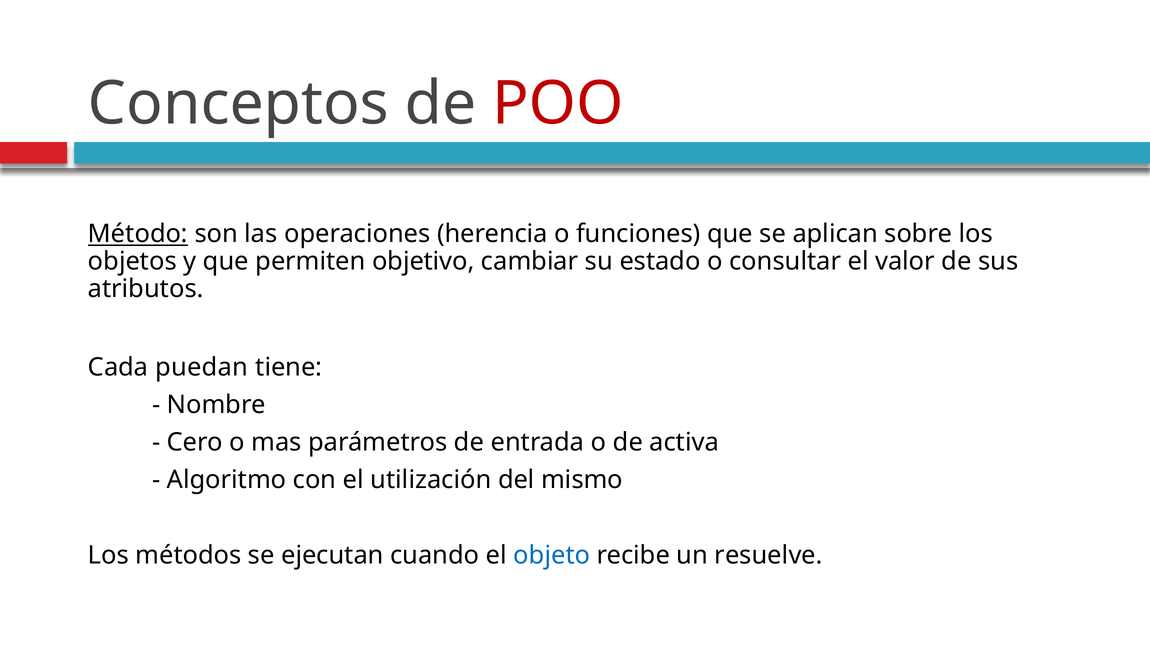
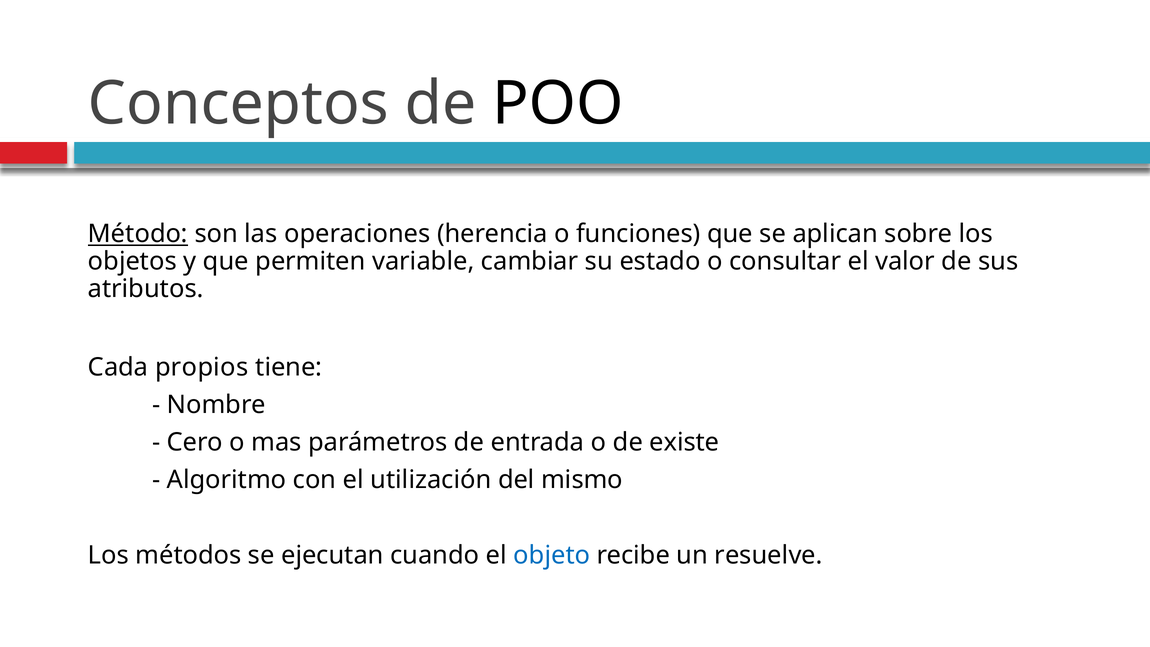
POO colour: red -> black
objetivo: objetivo -> variable
puedan: puedan -> propios
activa: activa -> existe
